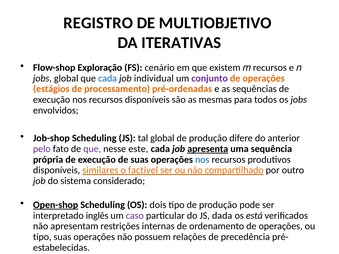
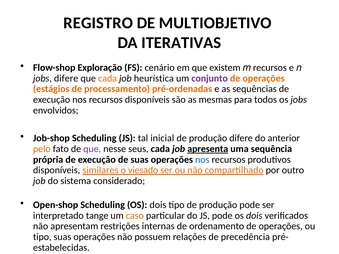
jobs global: global -> difere
cada at (108, 78) colour: blue -> orange
individual: individual -> heurística
tal global: global -> inicial
pelo colour: purple -> orange
este: este -> seus
factível: factível -> viesado
Open-shop underline: present -> none
inglês: inglês -> tange
caso colour: purple -> orange
JS dada: dada -> pode
está at (254, 216): está -> dois
